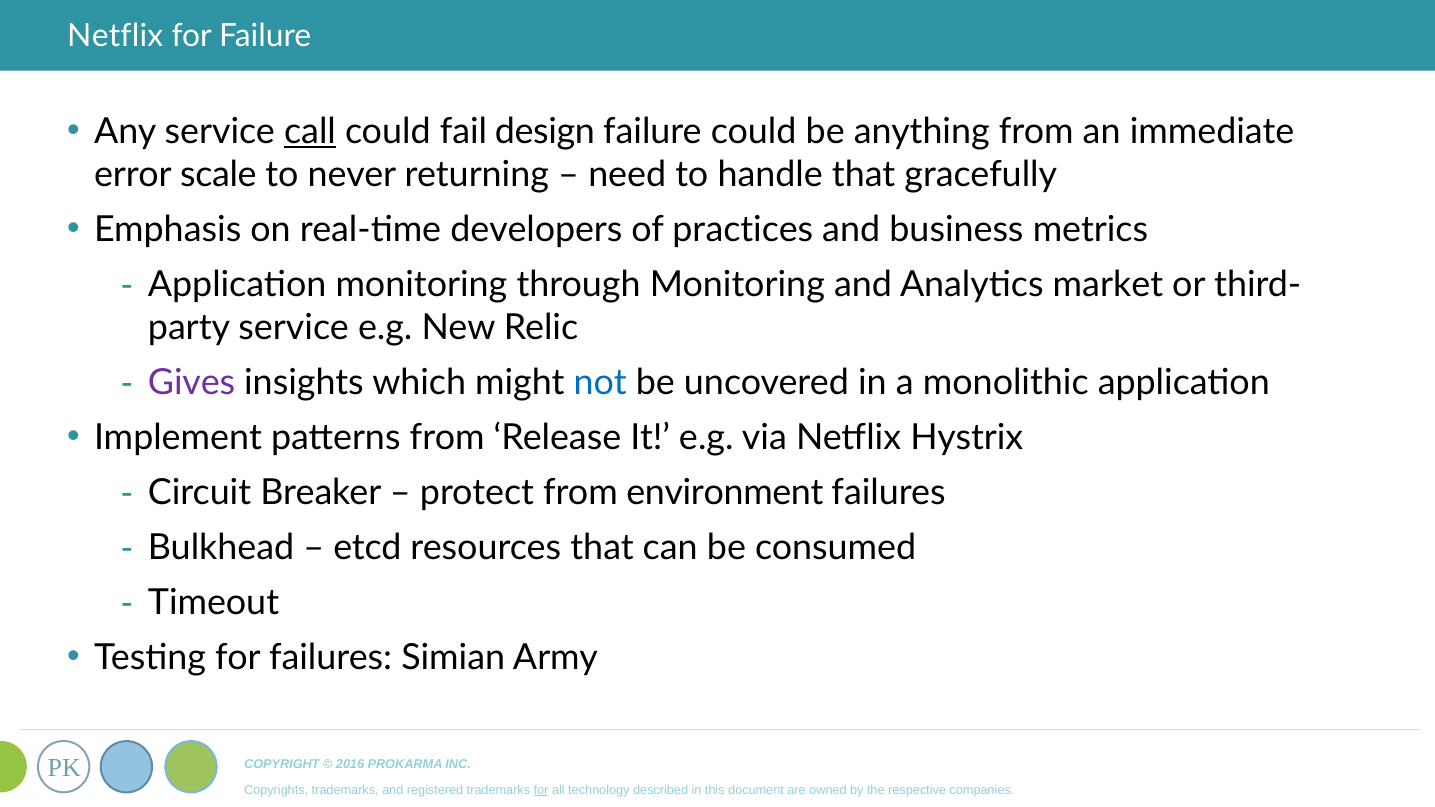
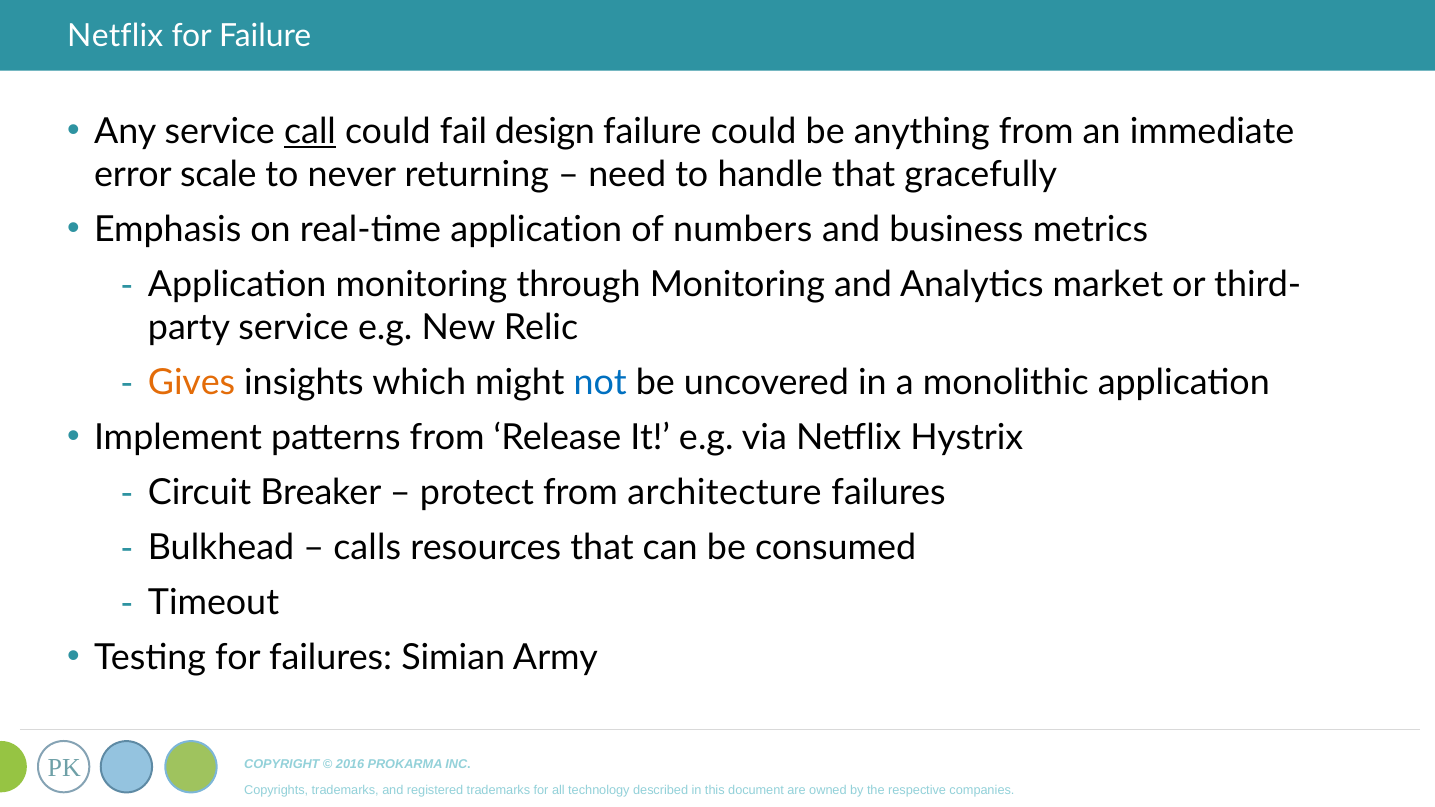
real-time developers: developers -> application
practices: practices -> numbers
Gives colour: purple -> orange
environment: environment -> architecture
etcd: etcd -> calls
for at (541, 790) underline: present -> none
